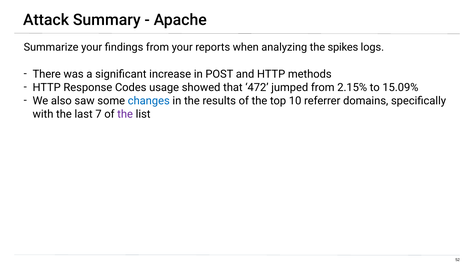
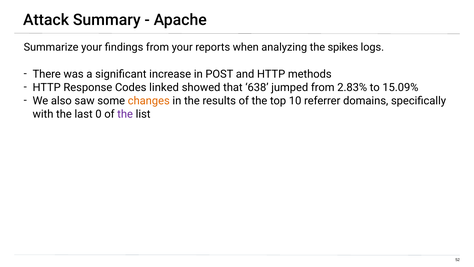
usage: usage -> linked
472: 472 -> 638
2.15%: 2.15% -> 2.83%
changes colour: blue -> orange
7: 7 -> 0
